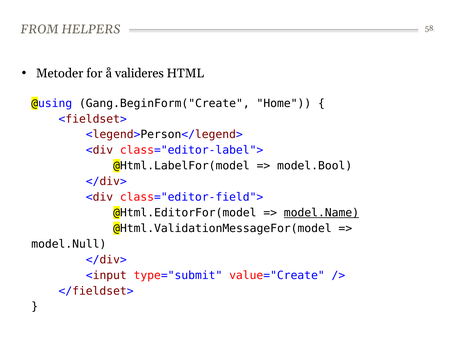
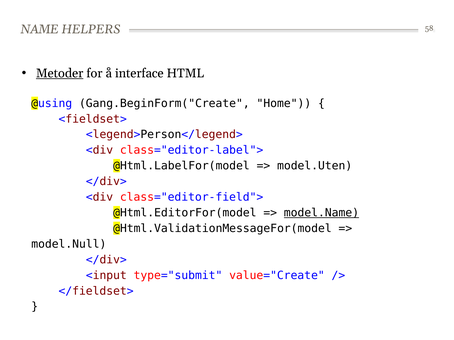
FROM: FROM -> NAME
Metoder underline: none -> present
valideres: valideres -> interface
model.Bool: model.Bool -> model.Uten
